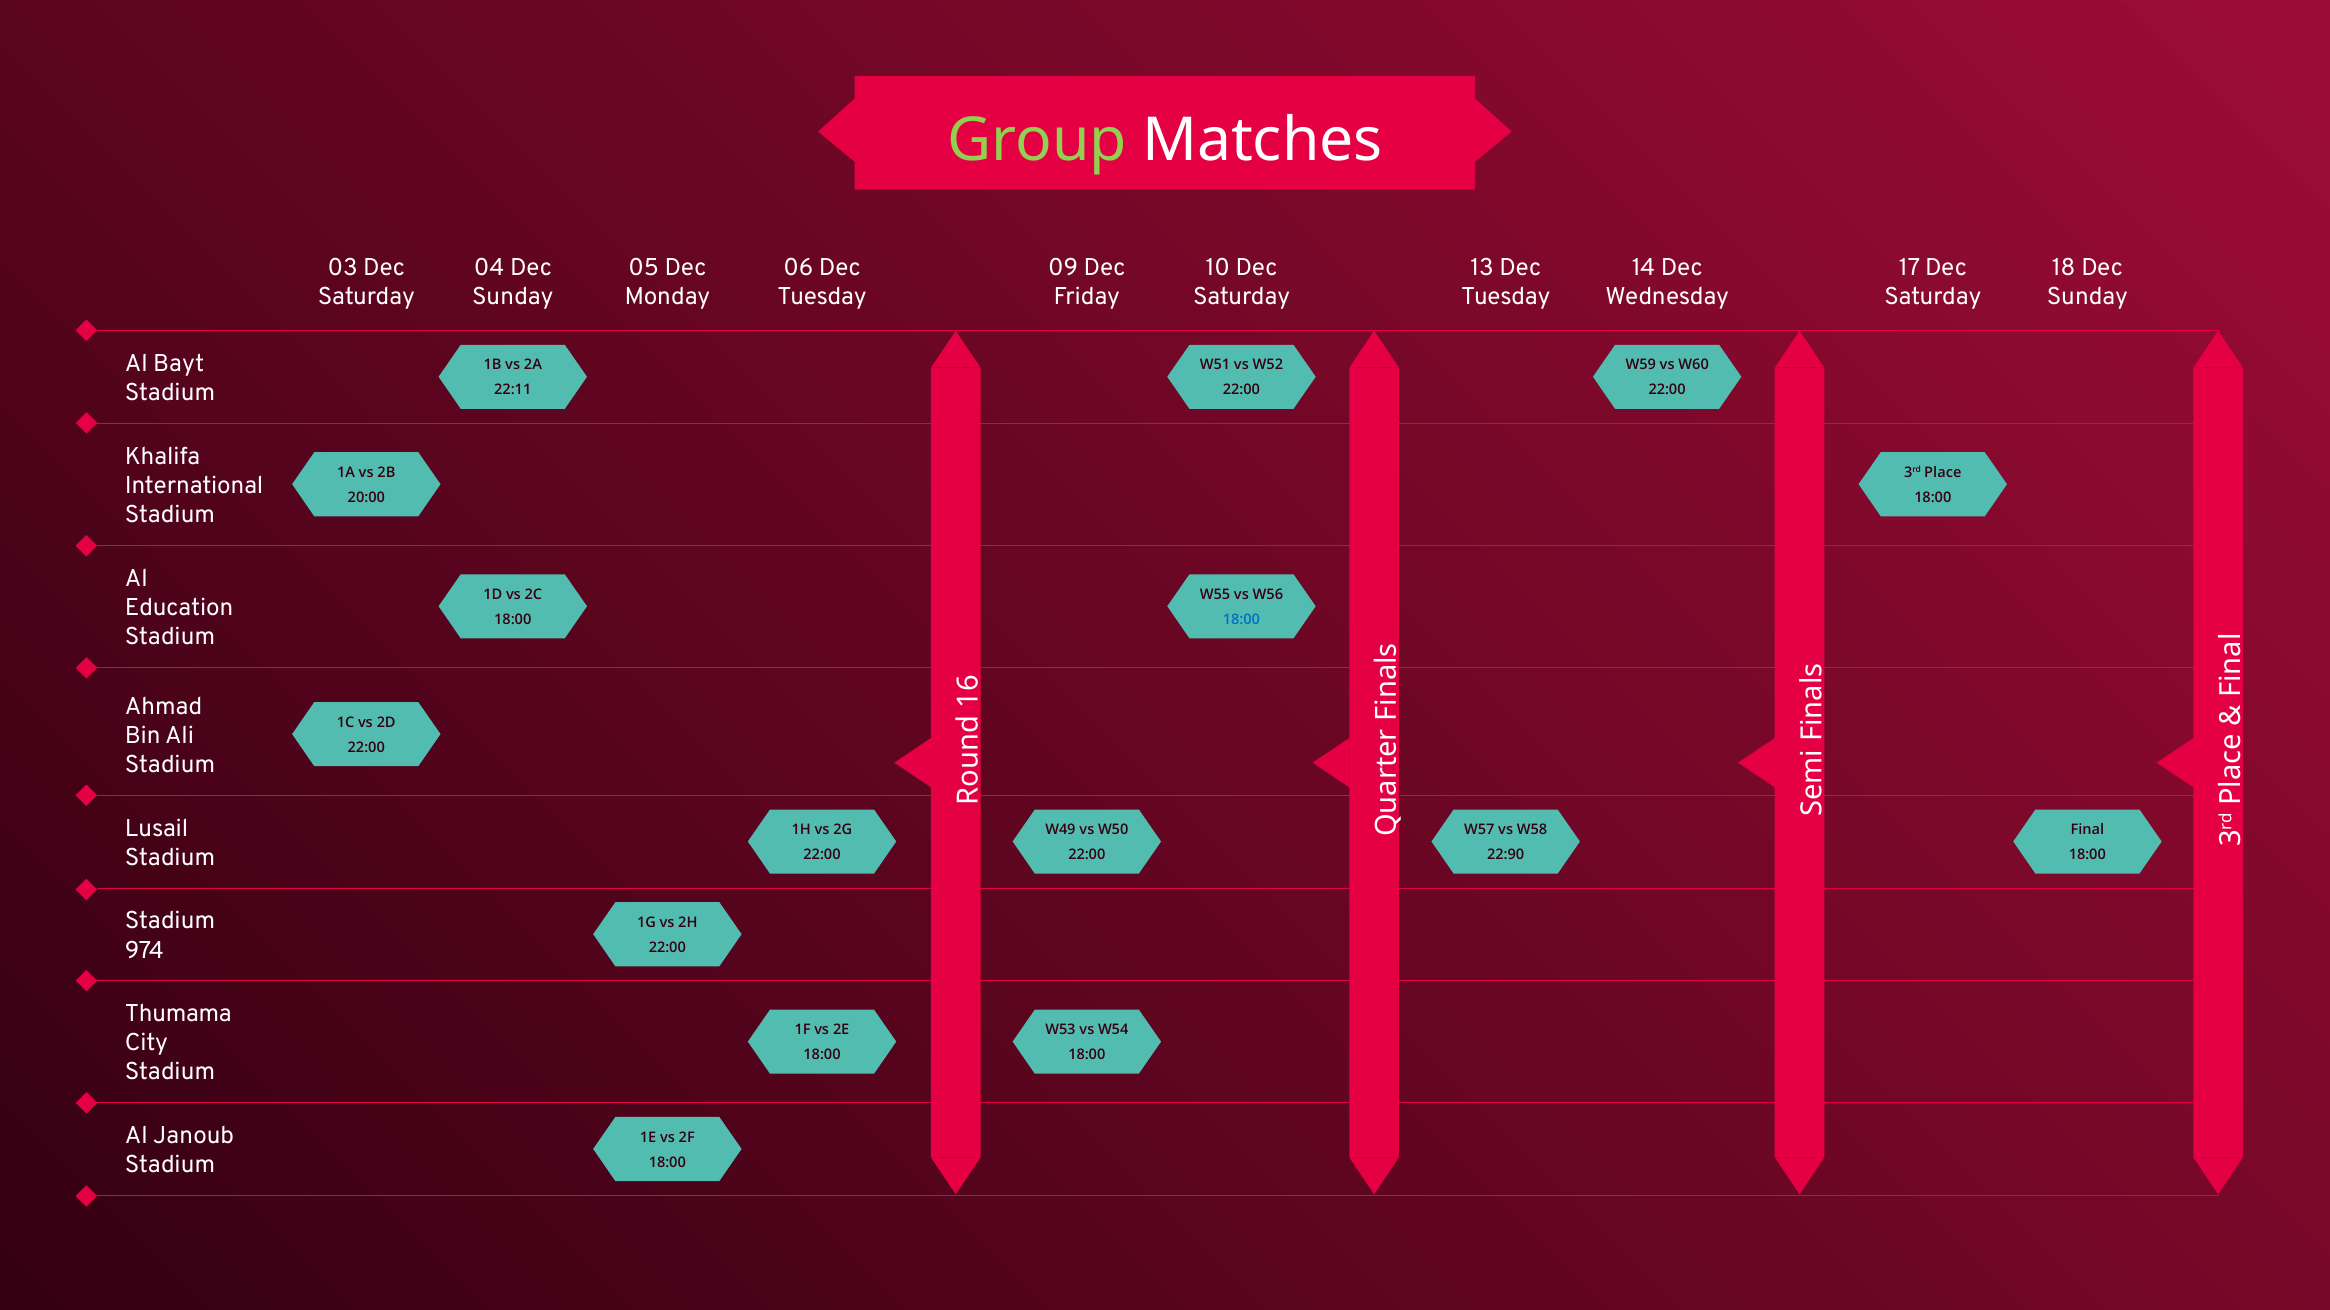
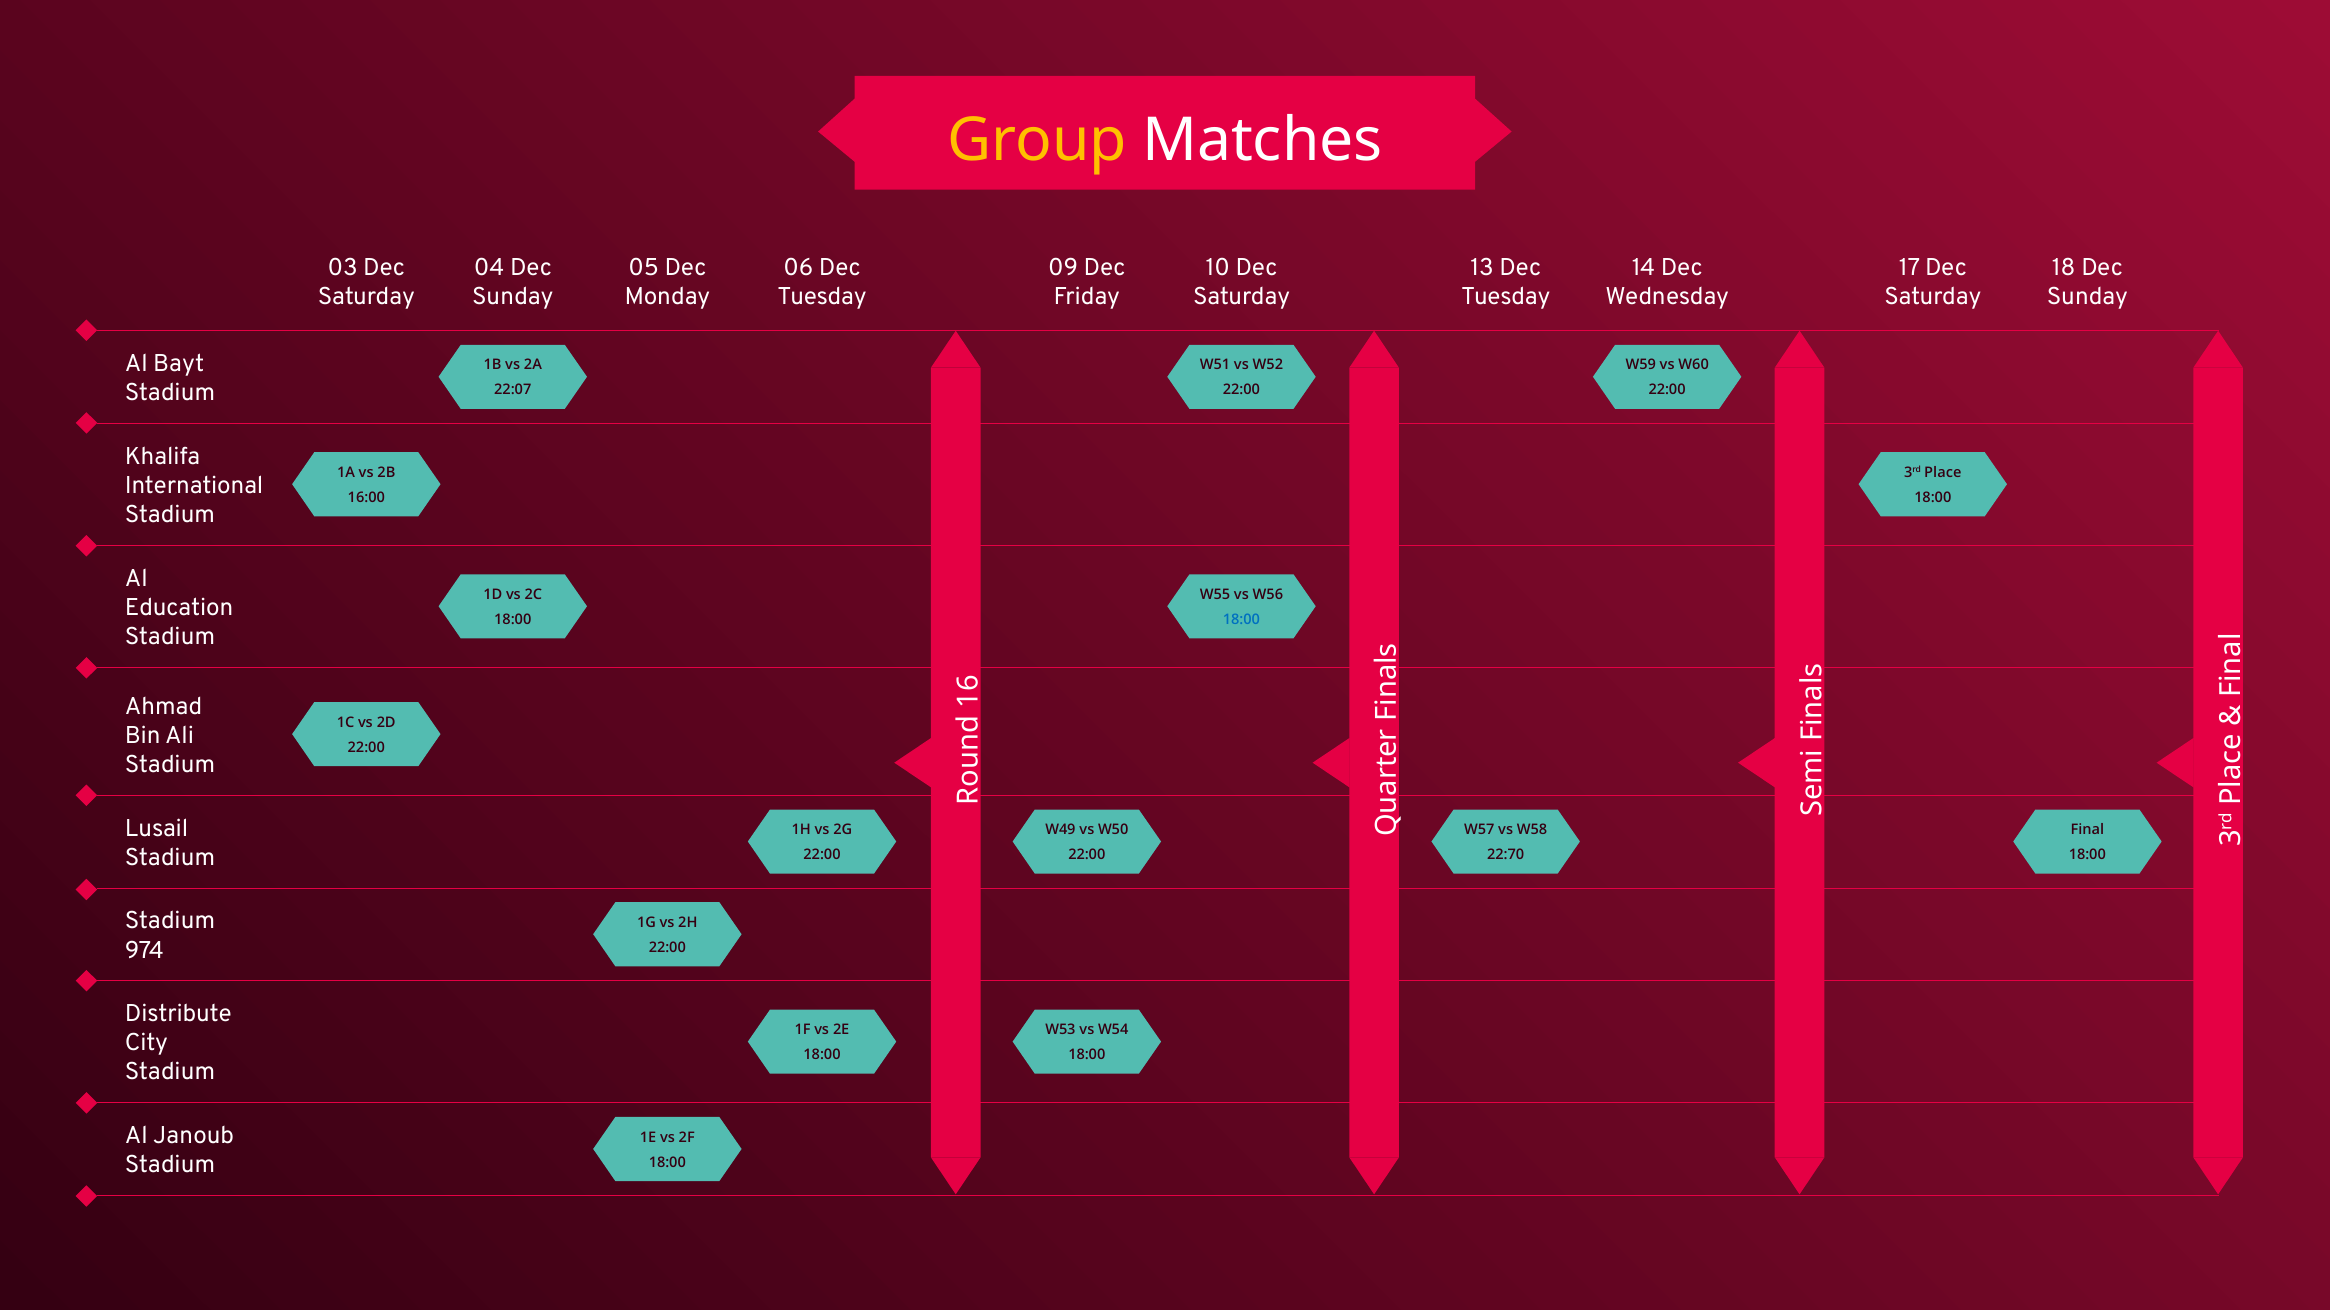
Group colour: light green -> yellow
22:11: 22:11 -> 22:07
20:00: 20:00 -> 16:00
22:90: 22:90 -> 22:70
Thumama: Thumama -> Distribute
